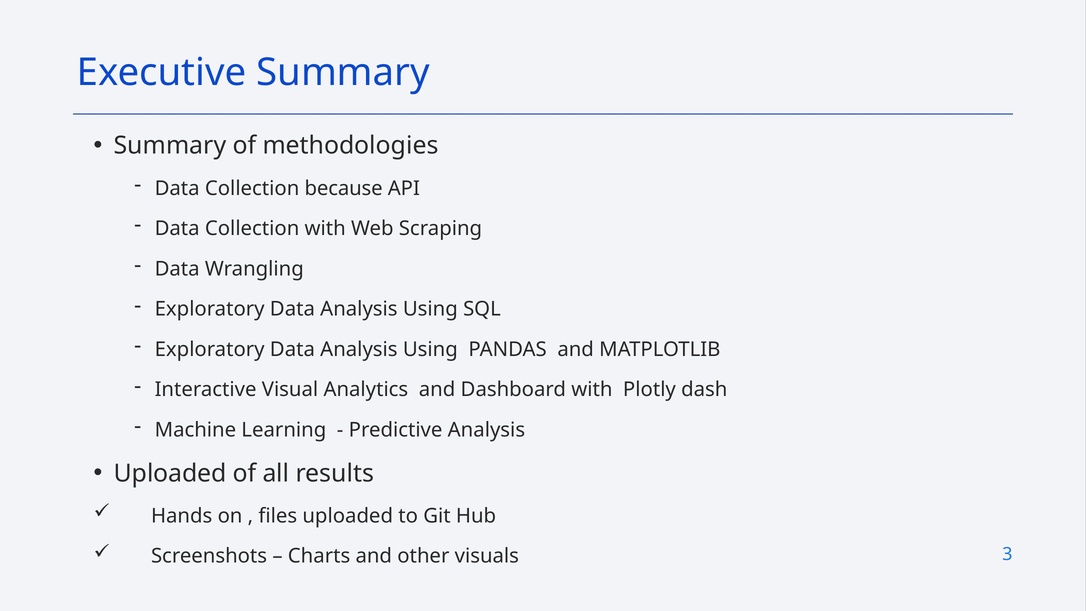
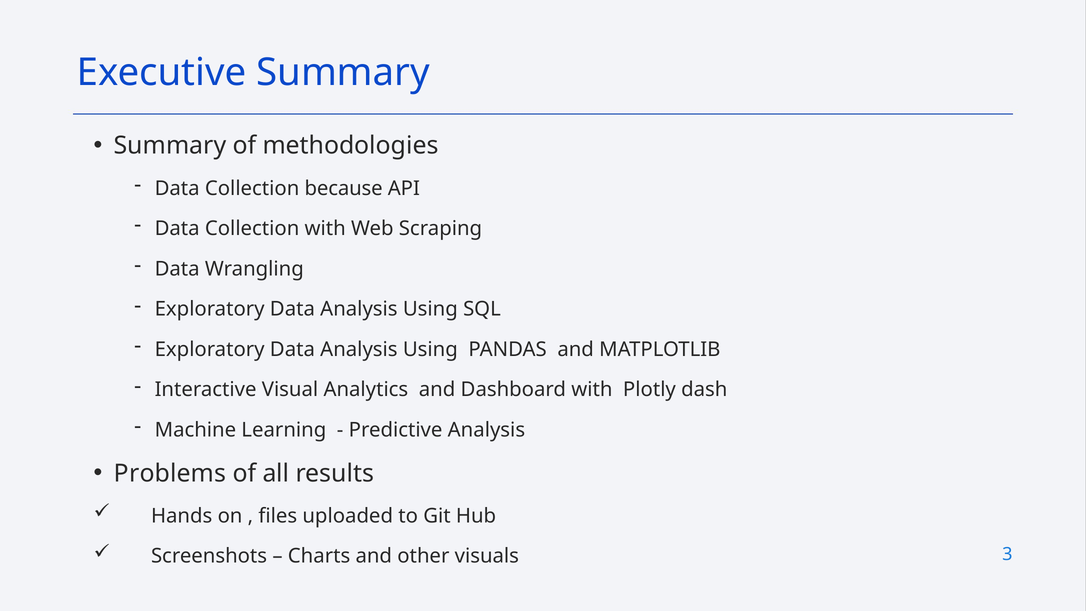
Uploaded at (170, 473): Uploaded -> Problems
